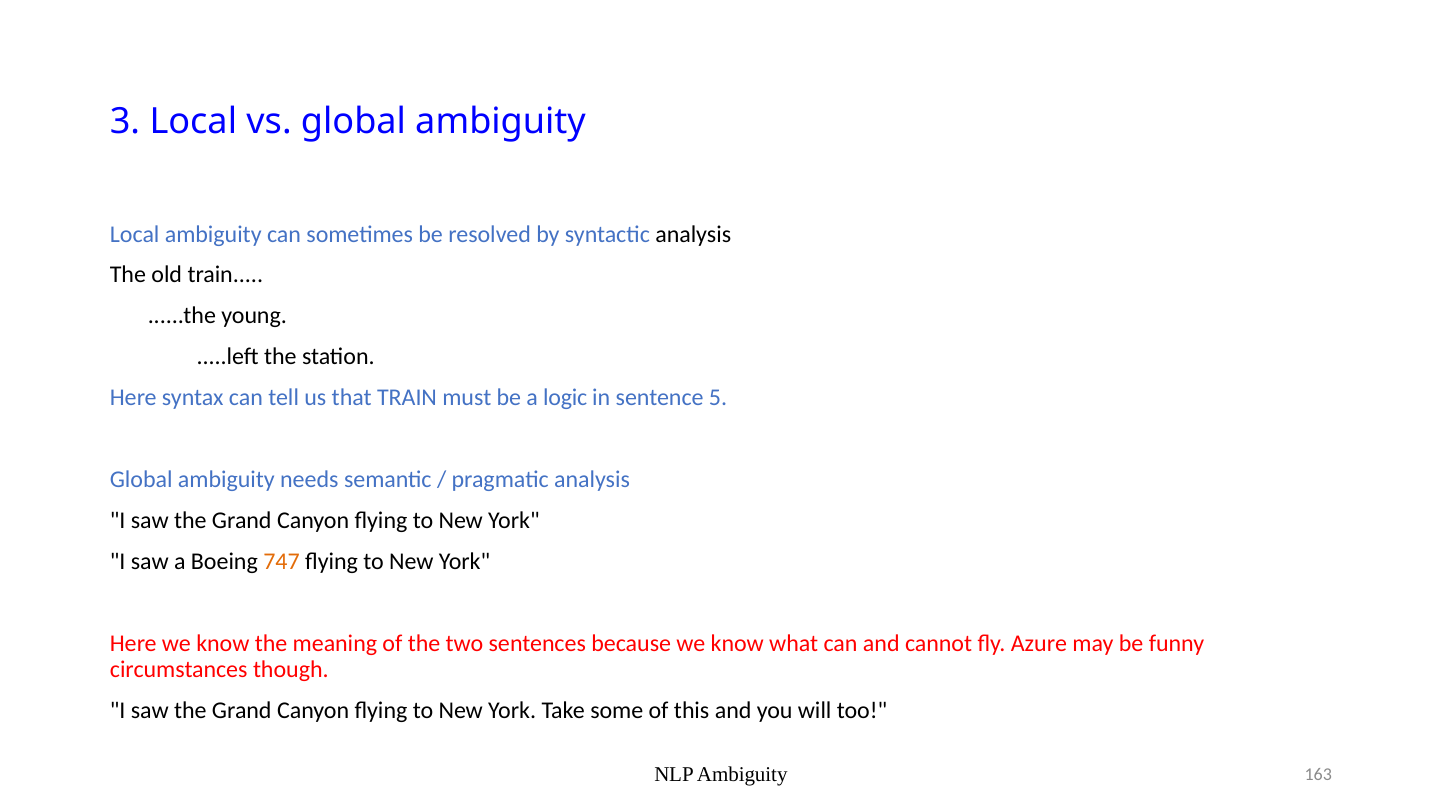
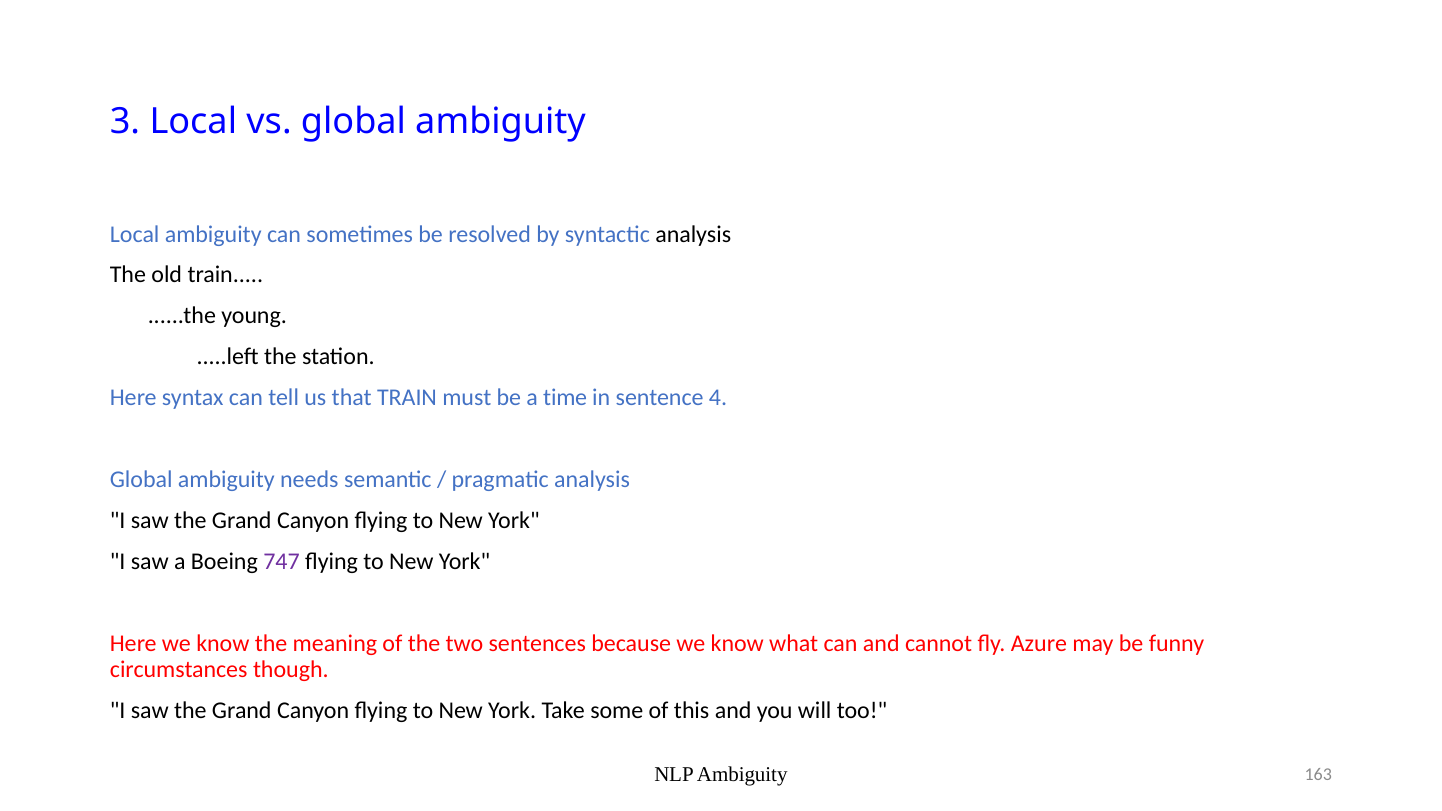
logic: logic -> time
5: 5 -> 4
747 colour: orange -> purple
